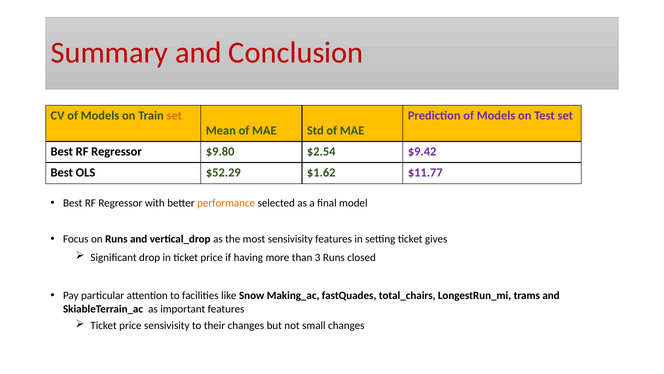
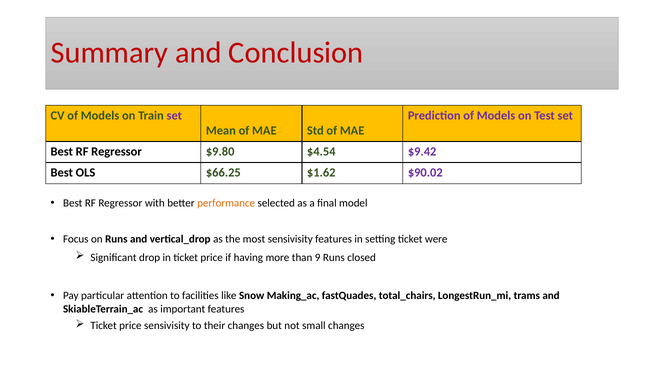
set at (174, 115) colour: orange -> purple
$2.54: $2.54 -> $4.54
$52.29: $52.29 -> $66.25
$11.77: $11.77 -> $90.02
gives: gives -> were
3: 3 -> 9
